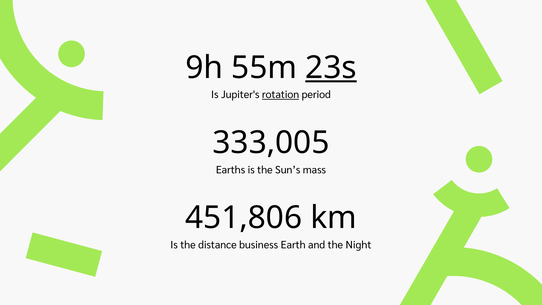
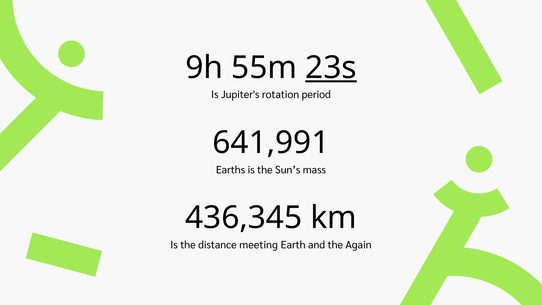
rotation underline: present -> none
333,005: 333,005 -> 641,991
451,806: 451,806 -> 436,345
business: business -> meeting
Night: Night -> Again
